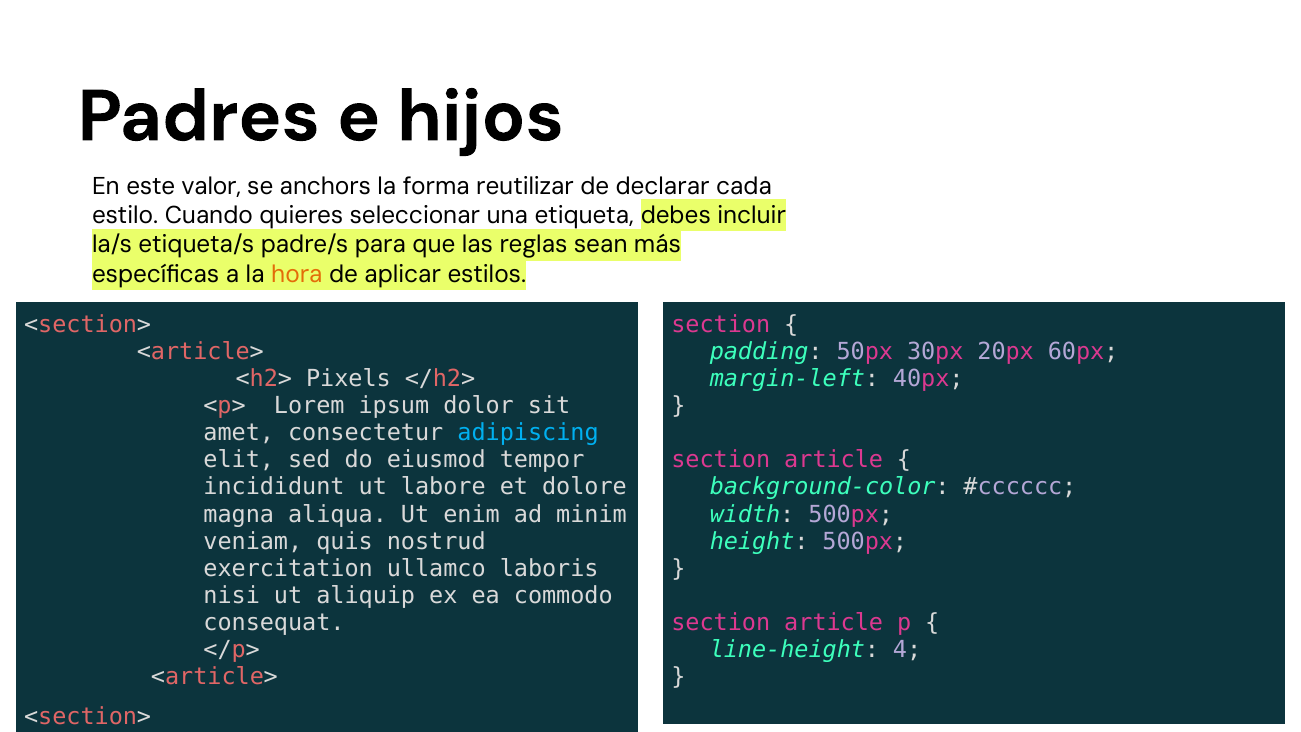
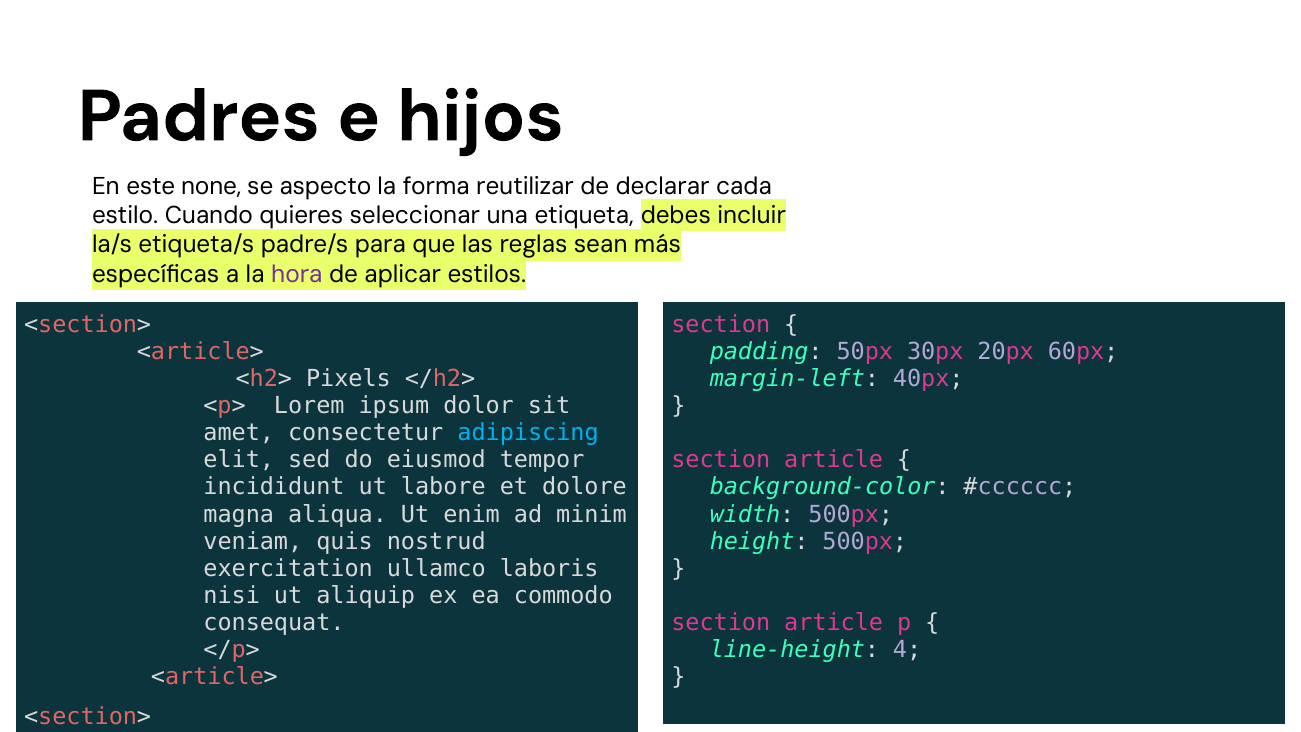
valor: valor -> none
anchors: anchors -> aspecto
hora colour: orange -> purple
